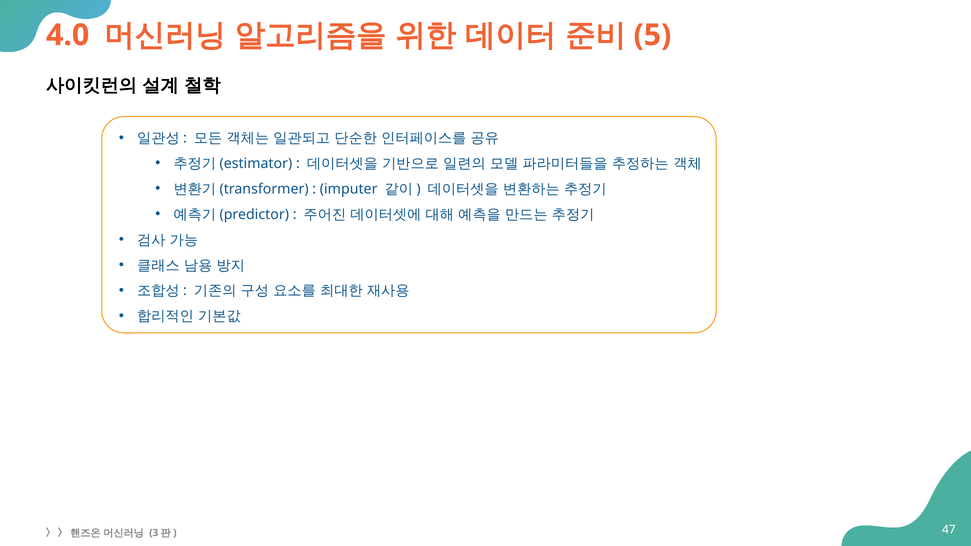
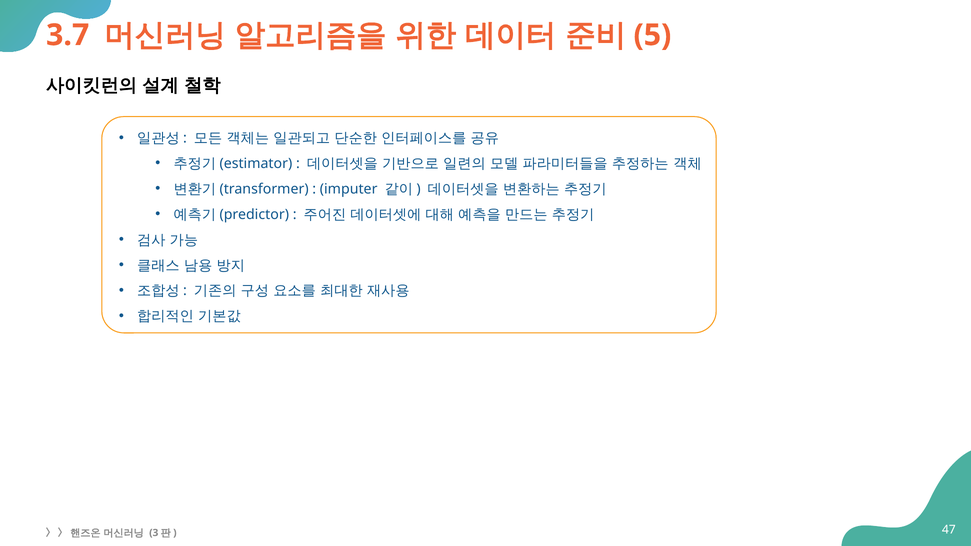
4.0: 4.0 -> 3.7
